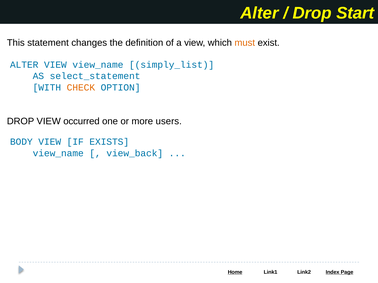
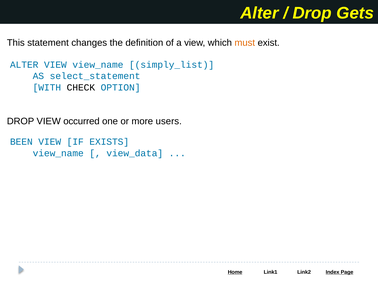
Start: Start -> Gets
CHECK colour: orange -> black
BODY: BODY -> BEEN
view_back: view_back -> view_data
